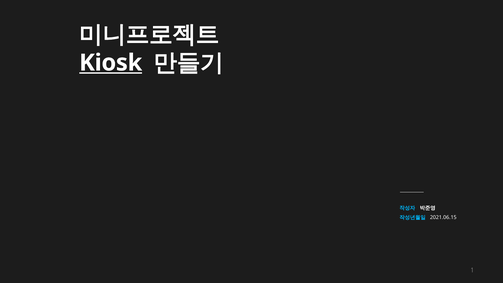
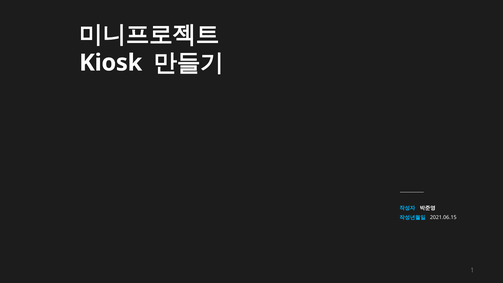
Kiosk underline: present -> none
